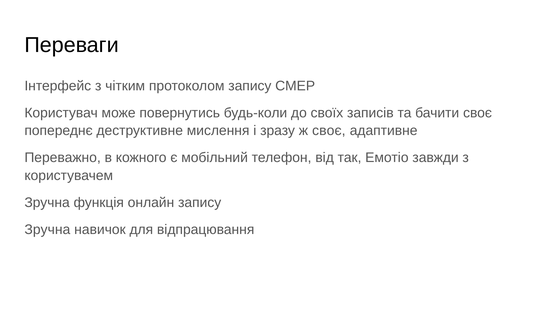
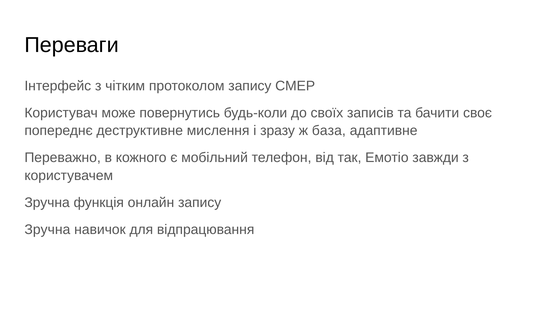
ж своє: своє -> база
